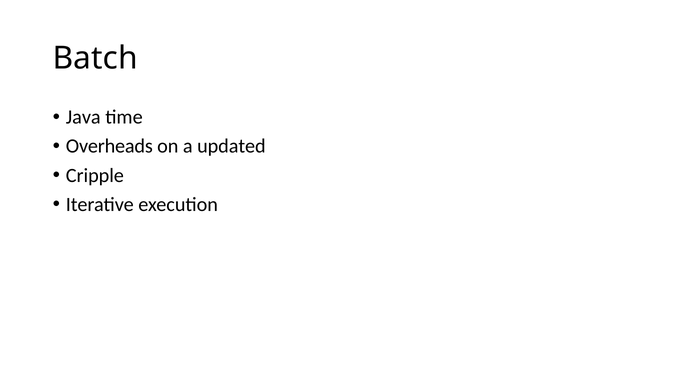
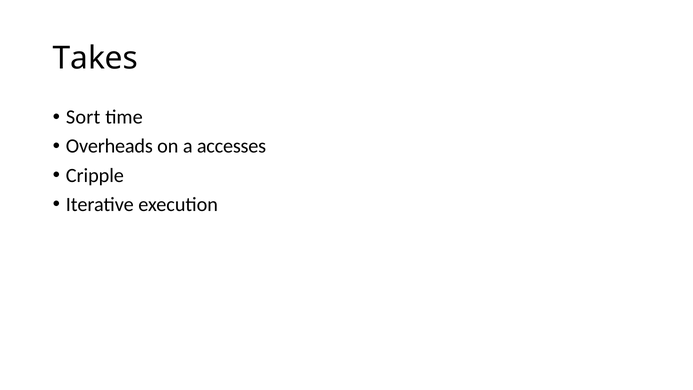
Batch: Batch -> Takes
Java: Java -> Sort
updated: updated -> accesses
